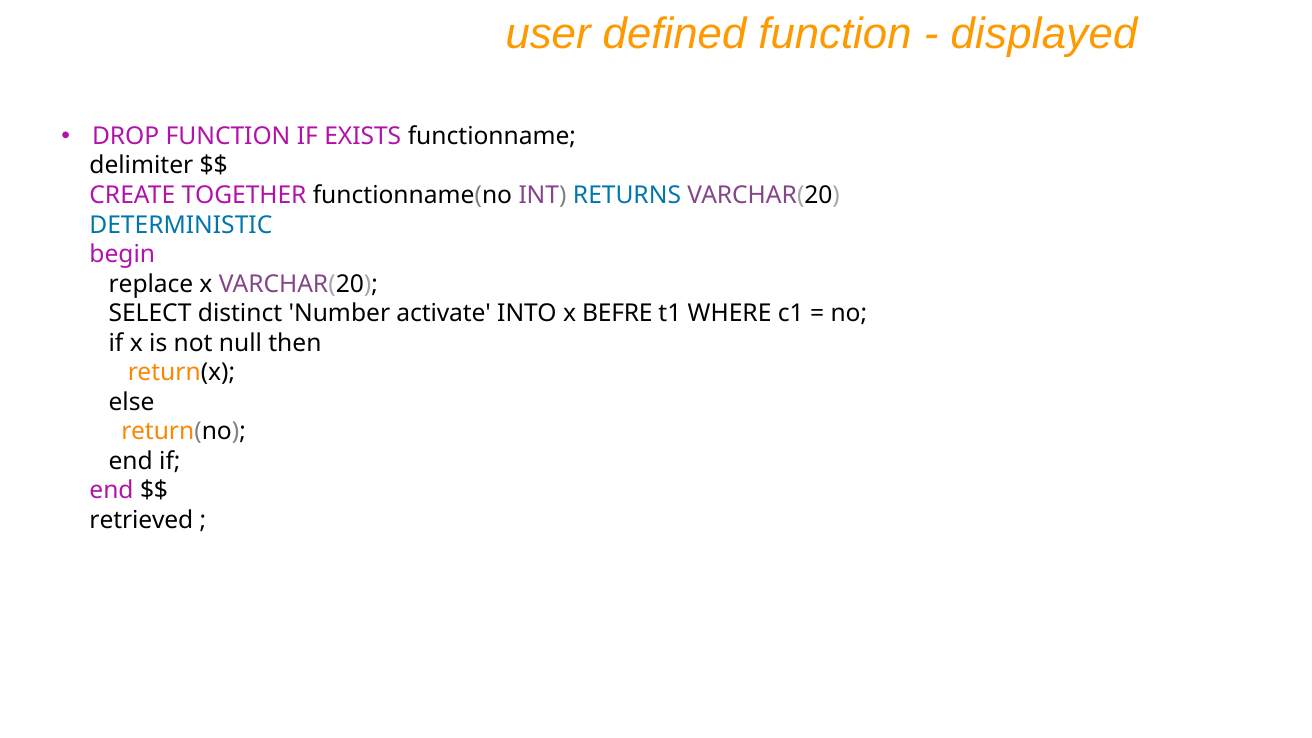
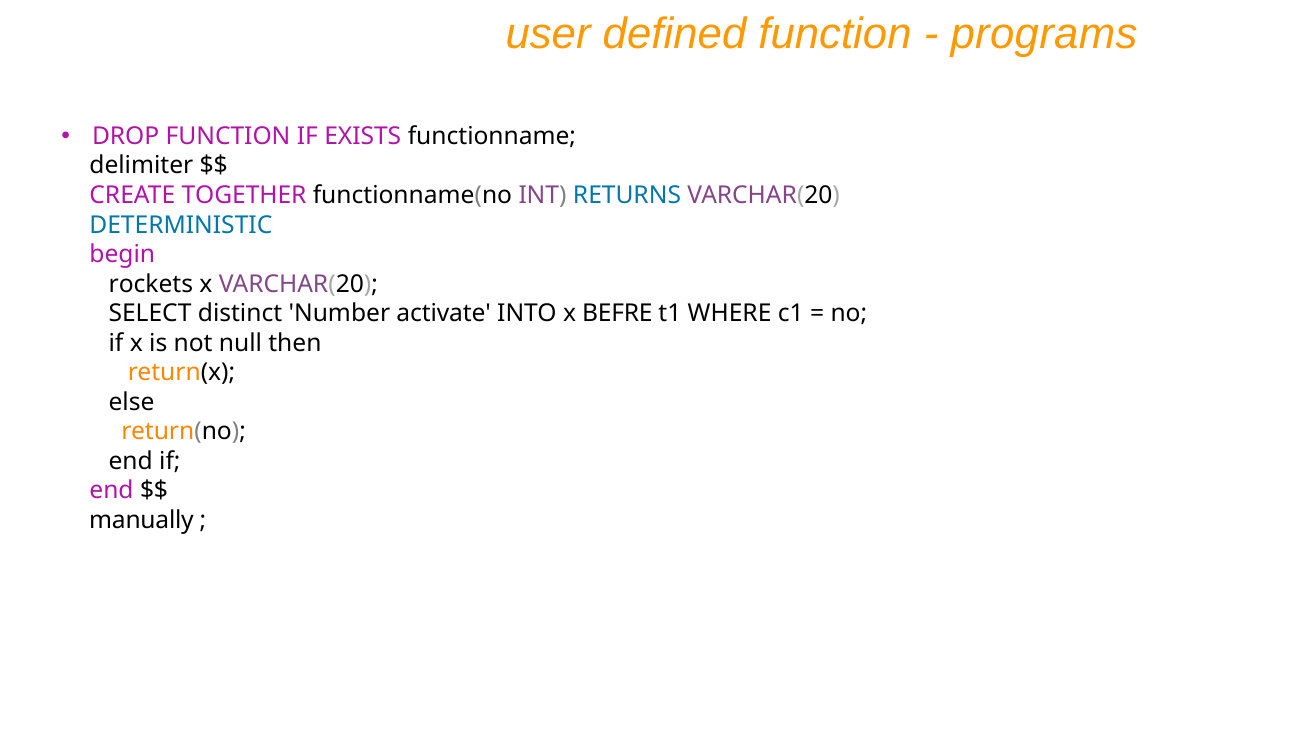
displayed: displayed -> programs
replace: replace -> rockets
retrieved: retrieved -> manually
